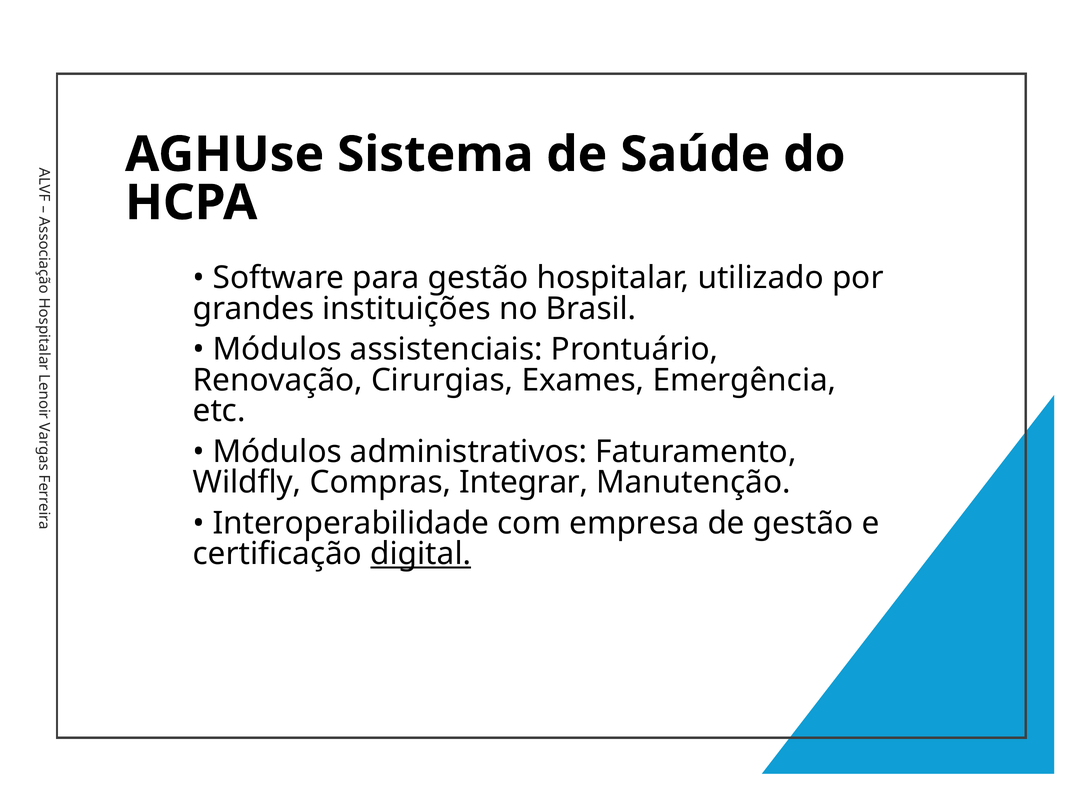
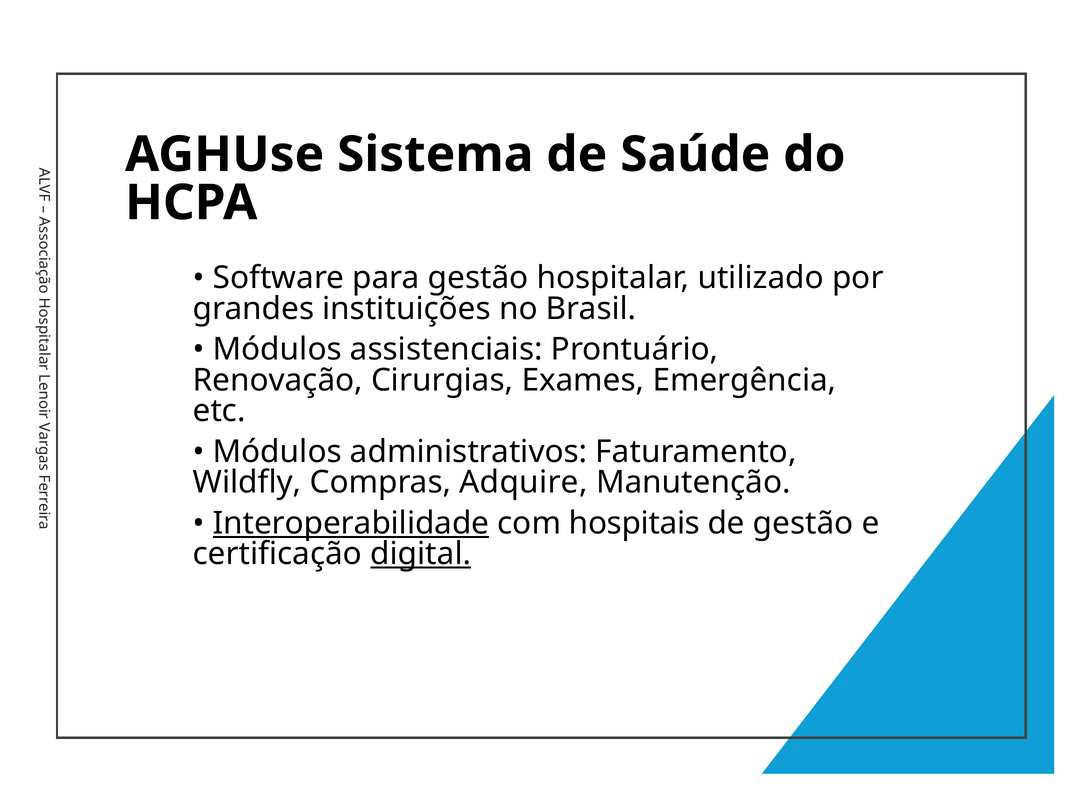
Integrar: Integrar -> Adquire
Interoperabilidade underline: none -> present
empresa: empresa -> hospitais
